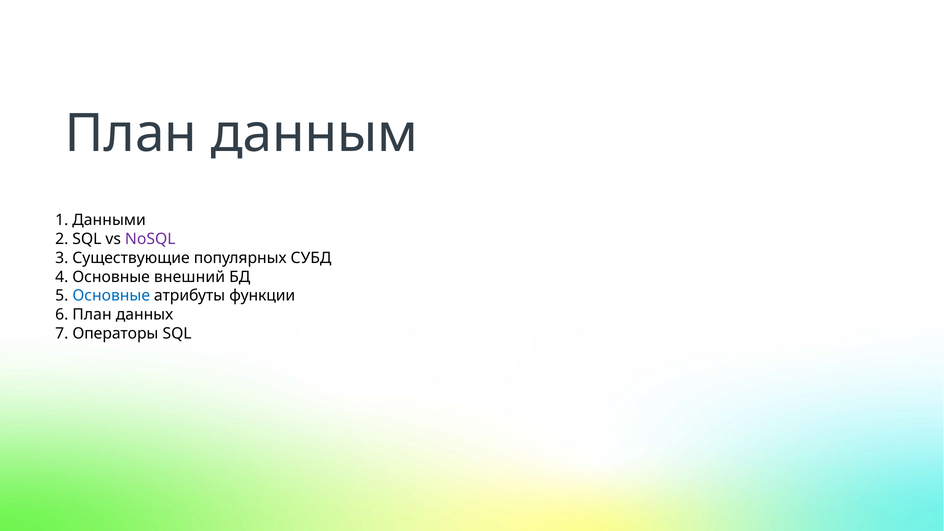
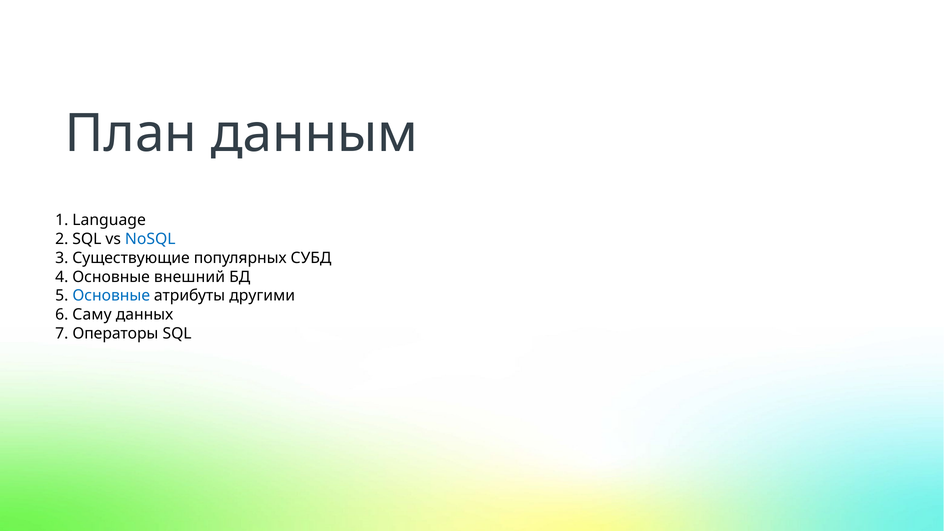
Данными: Данными -> Language
NoSQL colour: purple -> blue
функции: функции -> другими
6 План: План -> Саму
